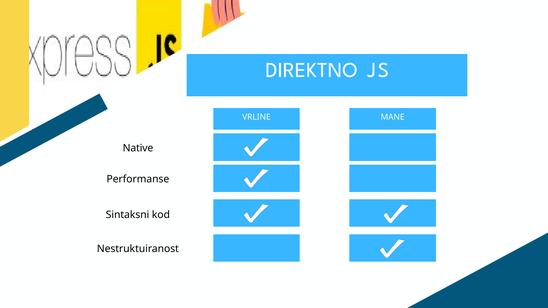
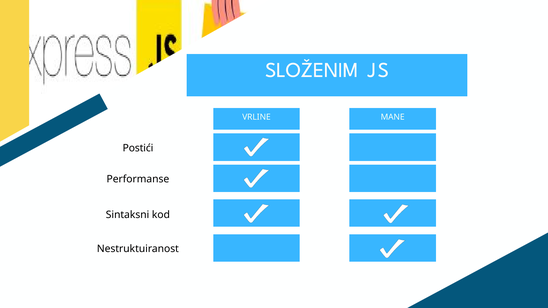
DIREKTNO: DIREKTNO -> SLOŽENIM
Native: Native -> Postići
